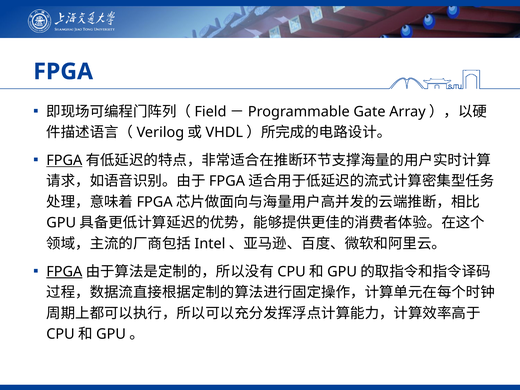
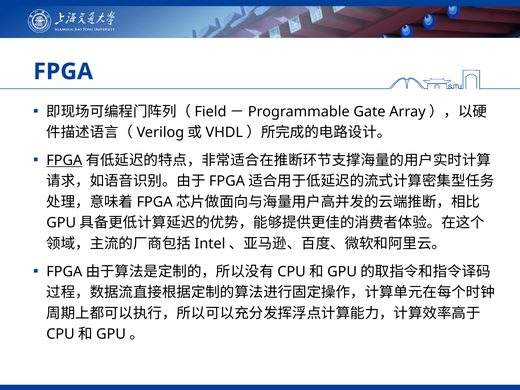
FPGA at (64, 272) underline: present -> none
